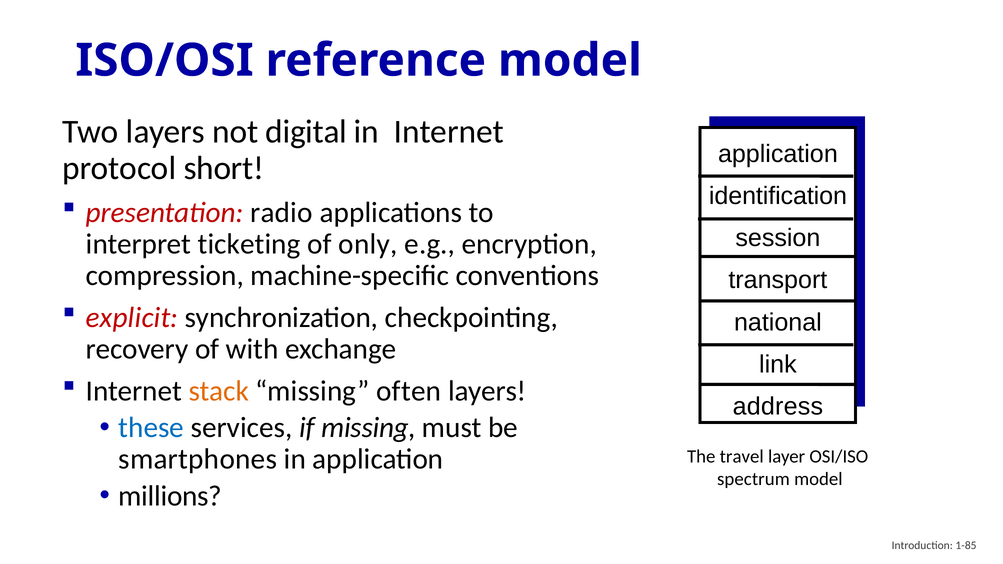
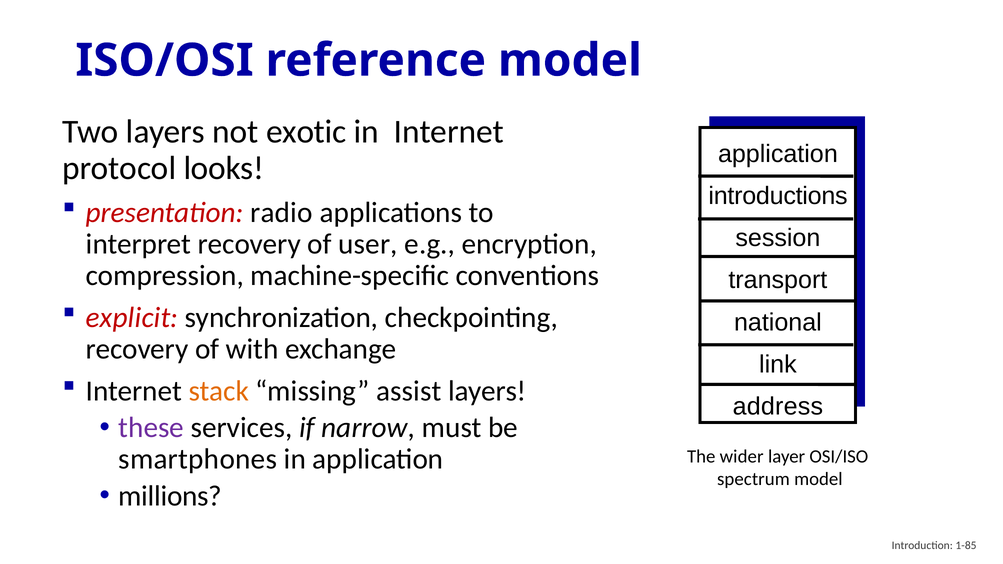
digital: digital -> exotic
short: short -> looks
identification: identification -> introductions
interpret ticketing: ticketing -> recovery
only: only -> user
often: often -> assist
these colour: blue -> purple
if missing: missing -> narrow
travel: travel -> wider
